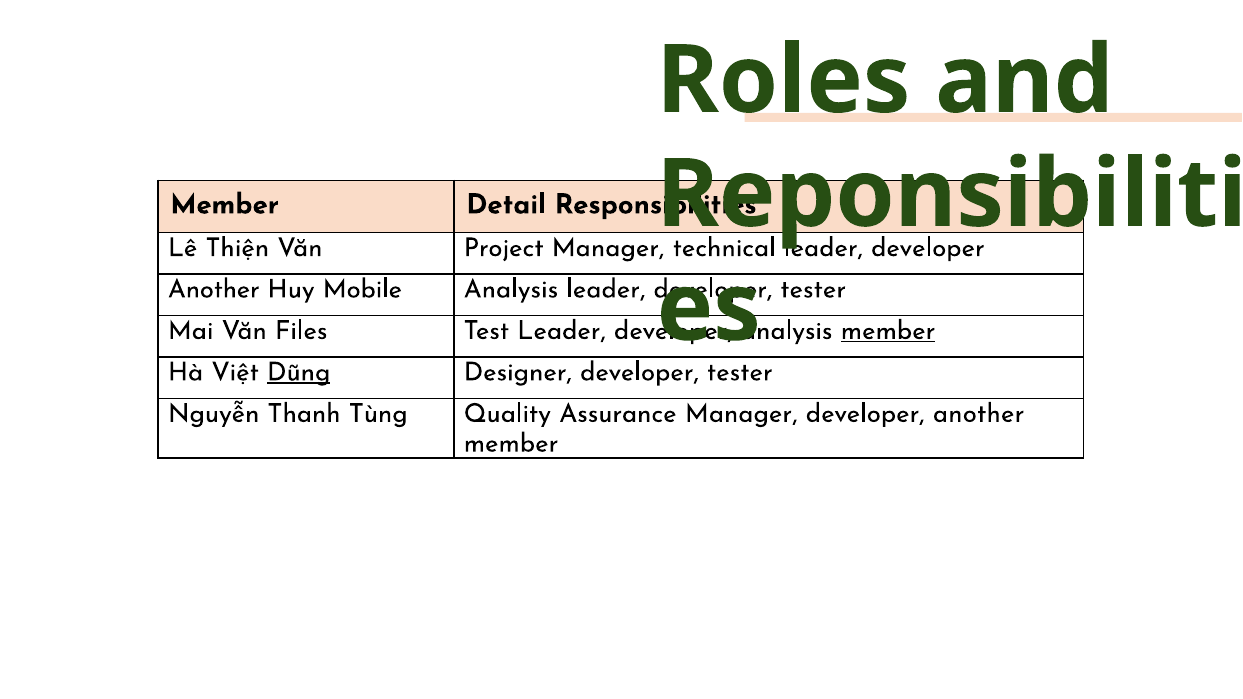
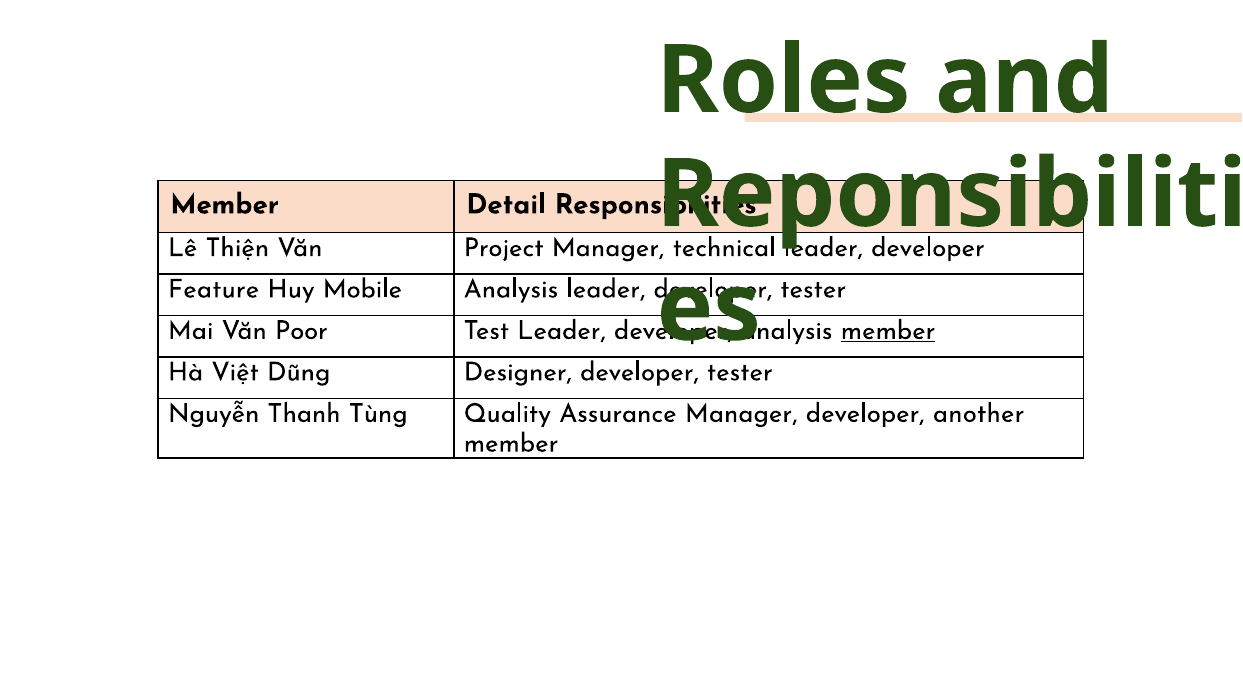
Another at (214, 289): Another -> Feature
Files: Files -> Poor
Dũng underline: present -> none
